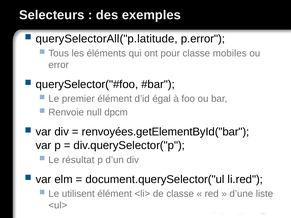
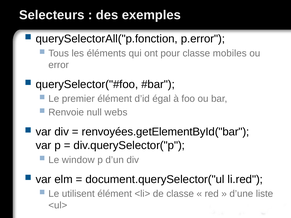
querySelectorAll("p.latitude: querySelectorAll("p.latitude -> querySelectorAll("p.fonction
dpcm: dpcm -> webs
résultat: résultat -> window
